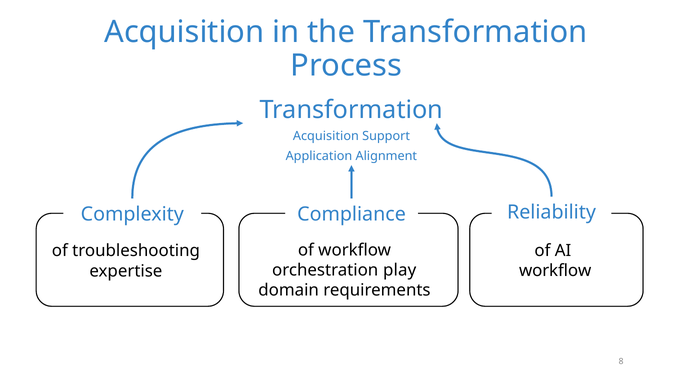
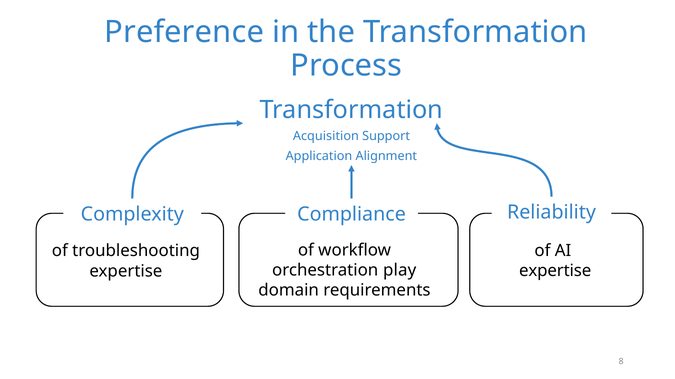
Acquisition at (184, 32): Acquisition -> Preference
workflow at (555, 271): workflow -> expertise
